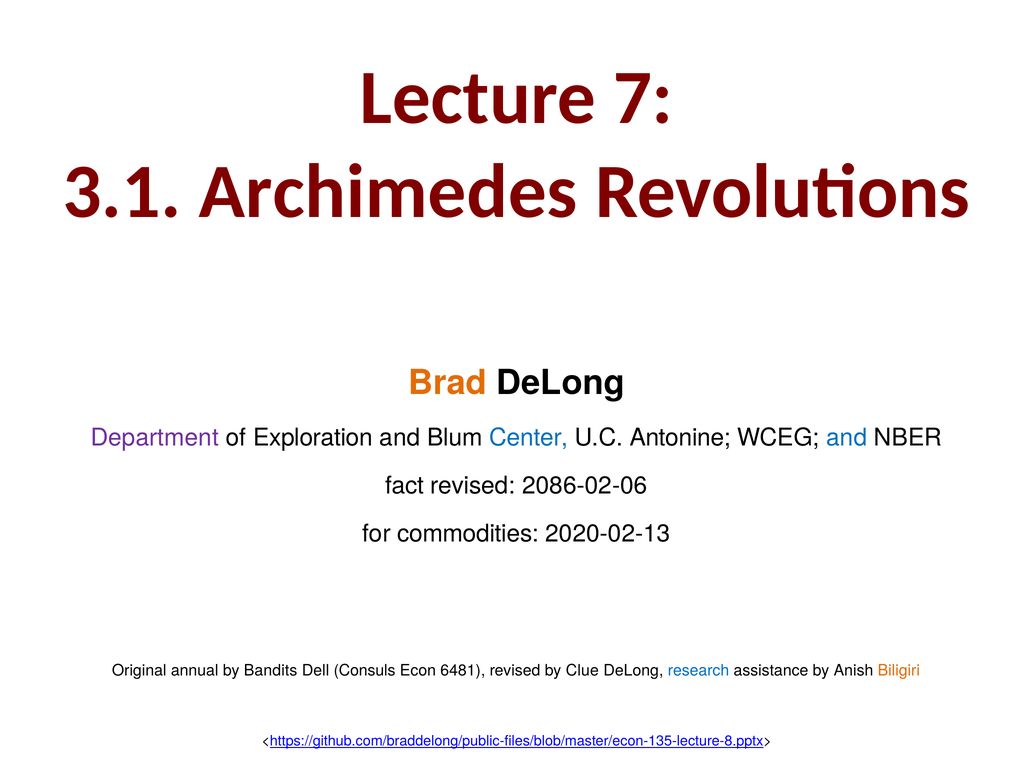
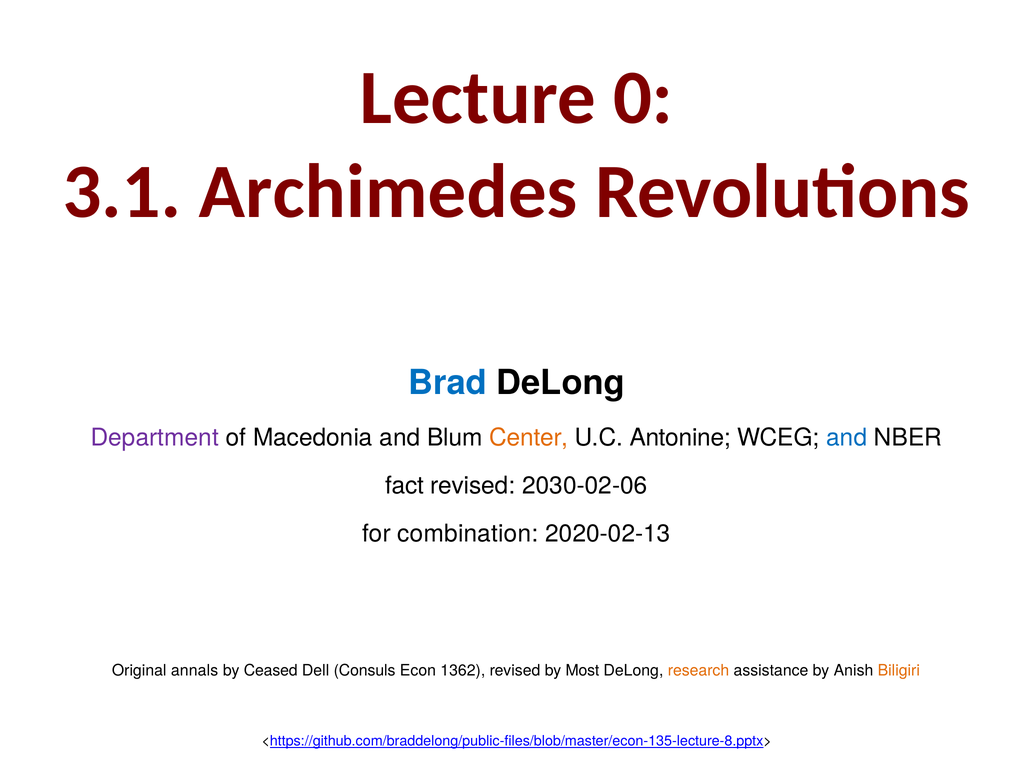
7: 7 -> 0
Brad colour: orange -> blue
Exploration: Exploration -> Macedonia
Center colour: blue -> orange
2086-02-06: 2086-02-06 -> 2030-02-06
commodities: commodities -> combination
annual: annual -> annals
Bandits: Bandits -> Ceased
6481: 6481 -> 1362
Clue: Clue -> Most
research colour: blue -> orange
